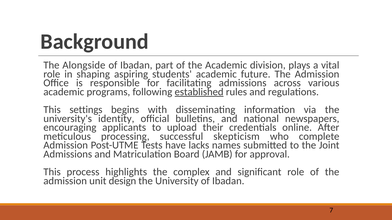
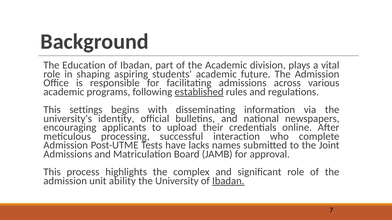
Alongside: Alongside -> Education
skepticism: skepticism -> interaction
design: design -> ability
Ibadan at (228, 181) underline: none -> present
